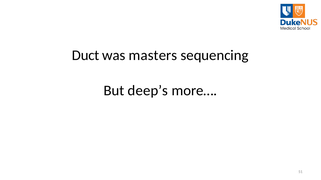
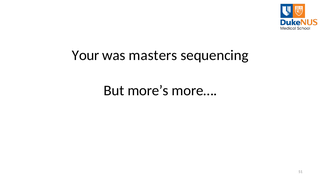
Duct: Duct -> Your
deep’s: deep’s -> more’s
